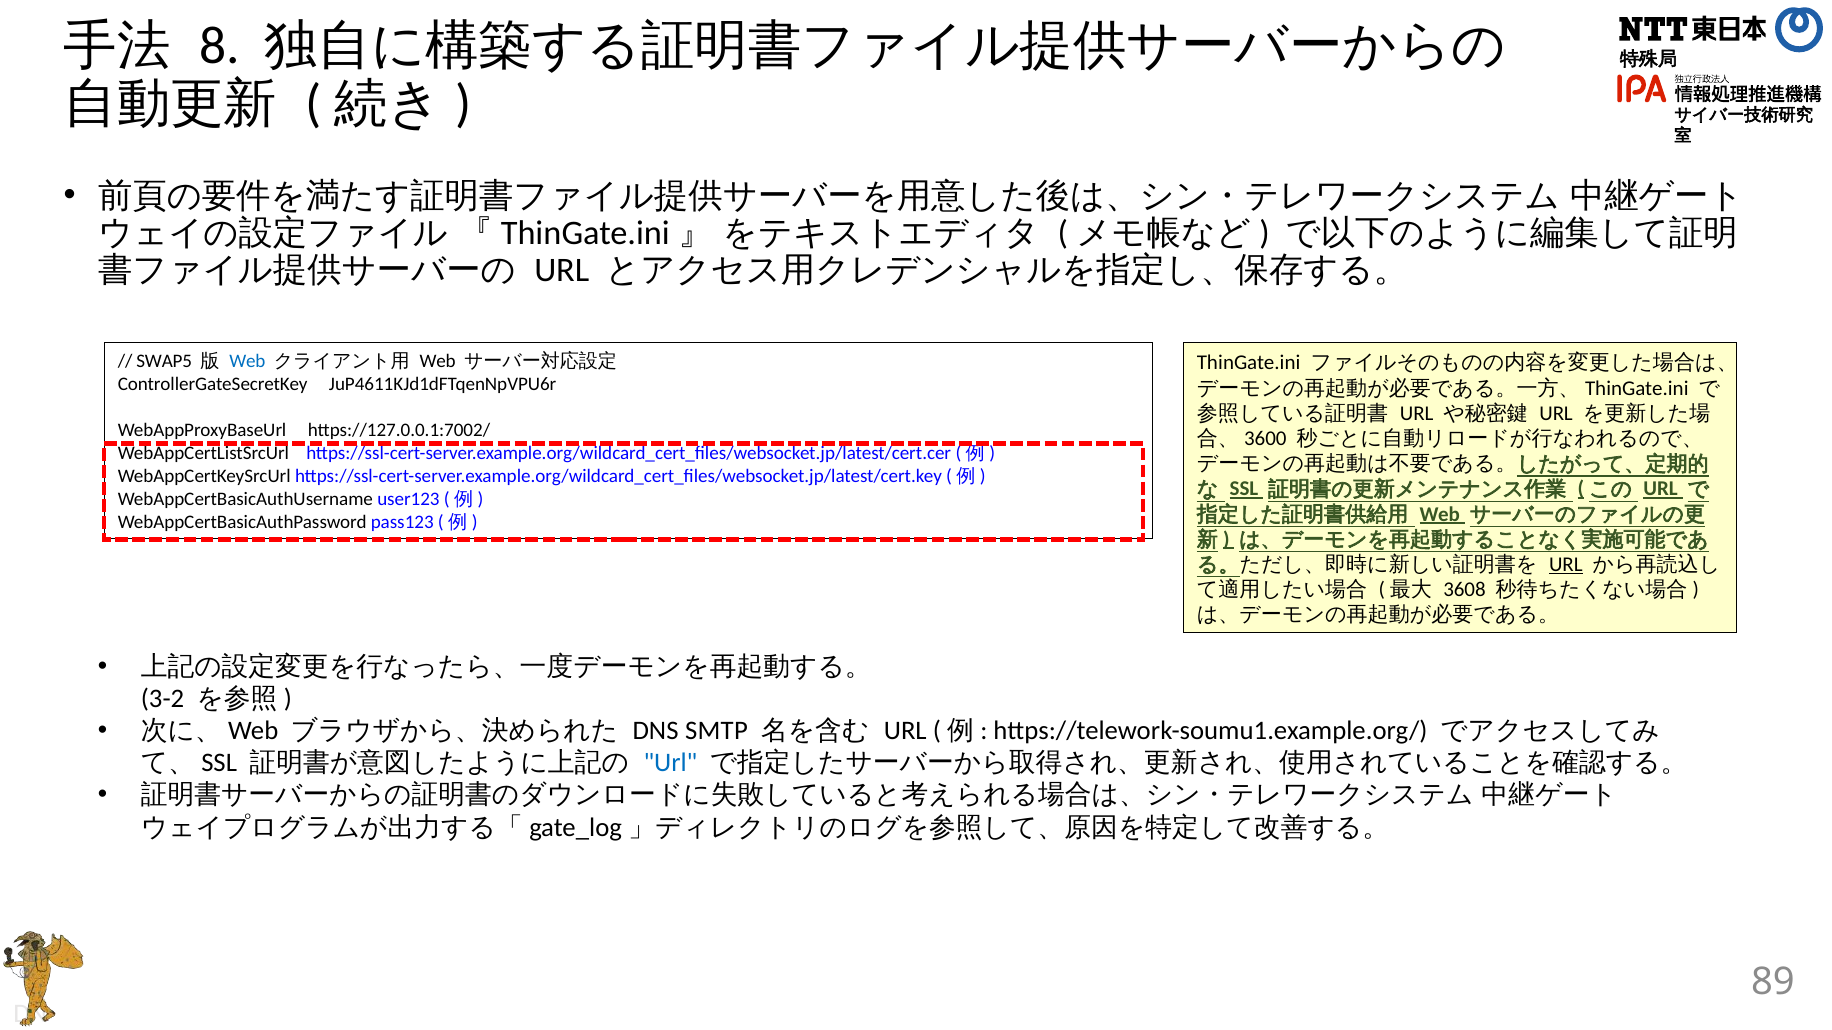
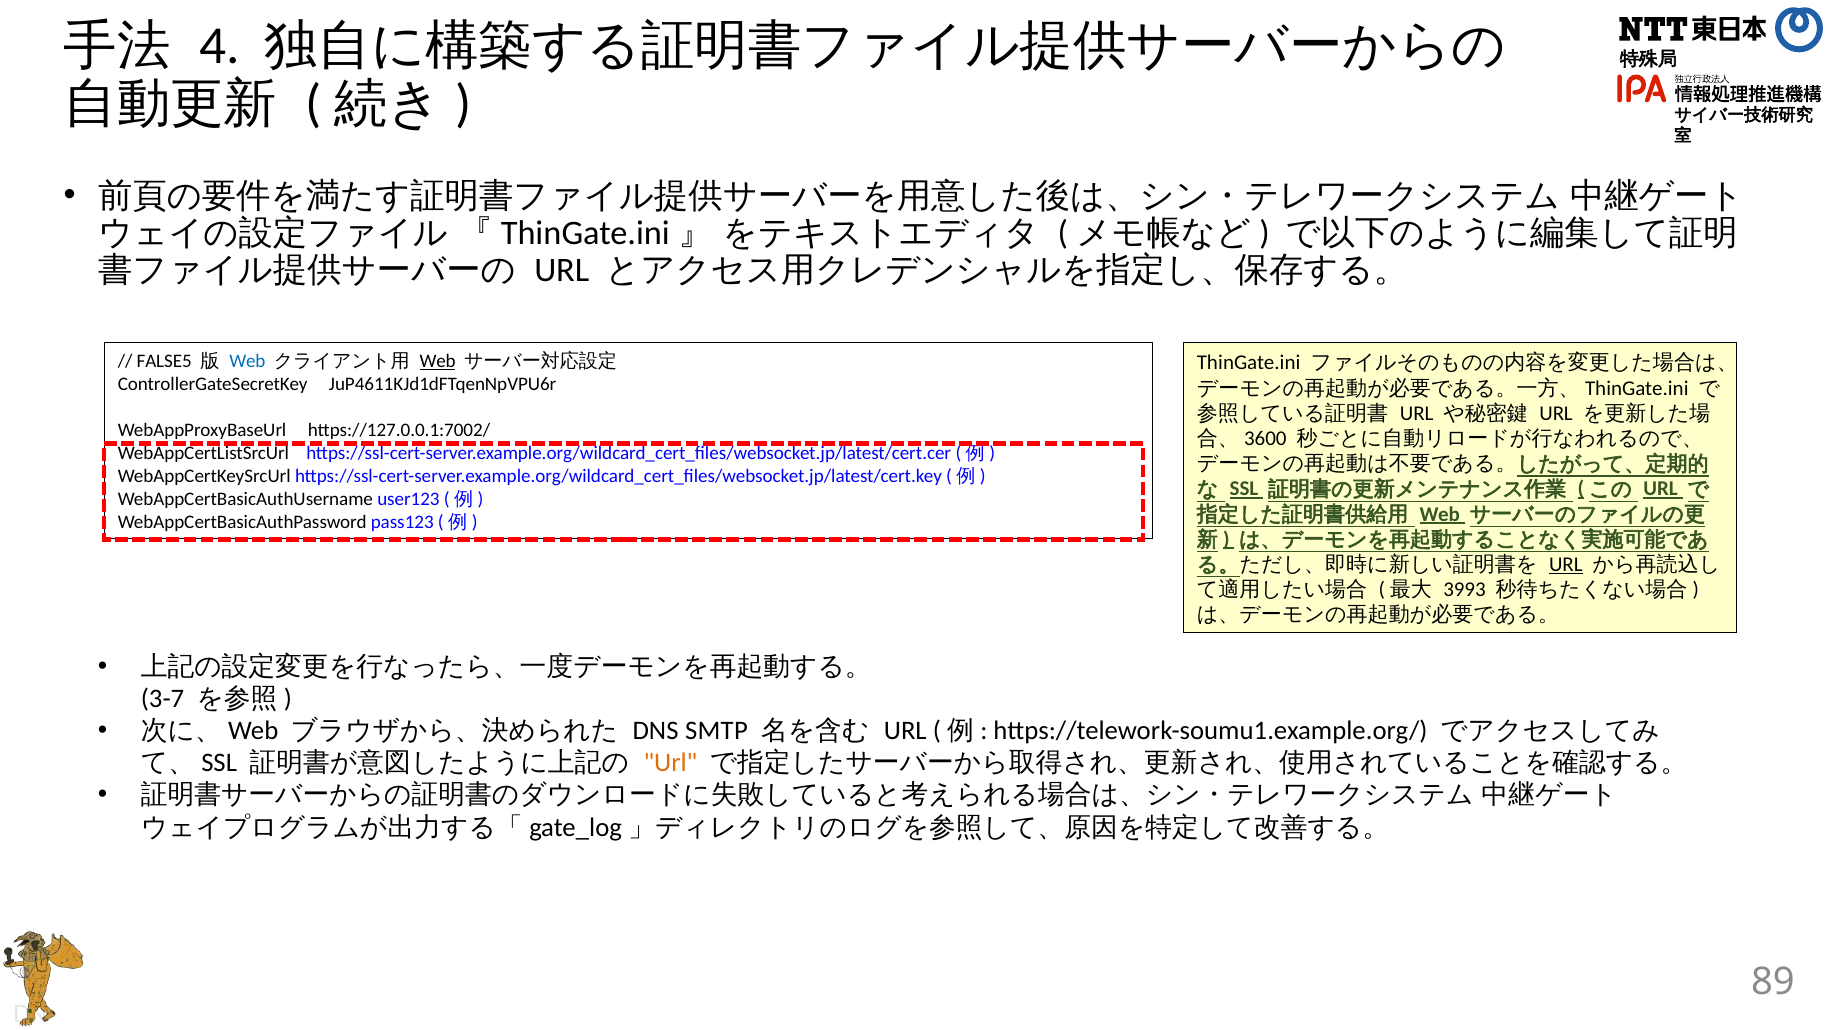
8: 8 -> 4
SWAP5: SWAP5 -> FALSE5
Web at (438, 362) underline: none -> present
3608: 3608 -> 3993
3-2: 3-2 -> 3-7
Url at (670, 763) colour: blue -> orange
